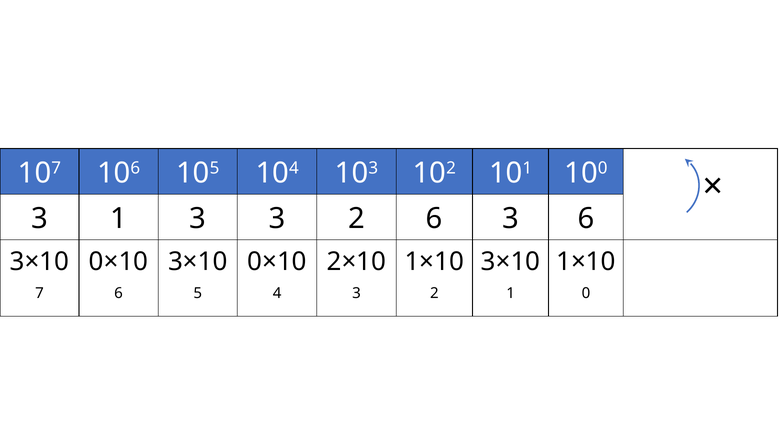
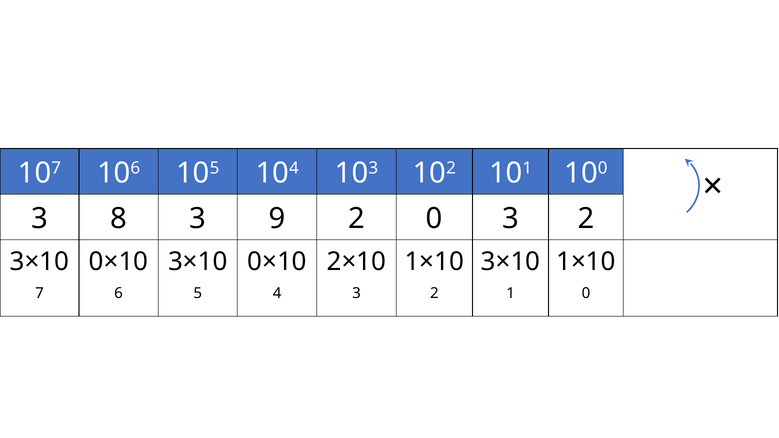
3 1: 1 -> 8
3 3: 3 -> 9
2 6: 6 -> 0
3 6: 6 -> 2
